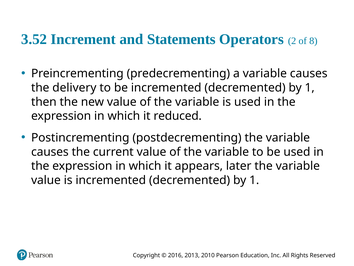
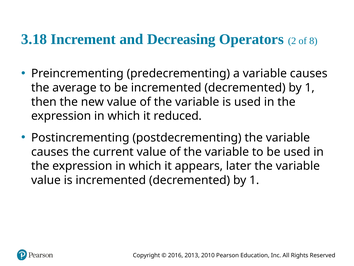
3.52: 3.52 -> 3.18
Statements: Statements -> Decreasing
delivery: delivery -> average
